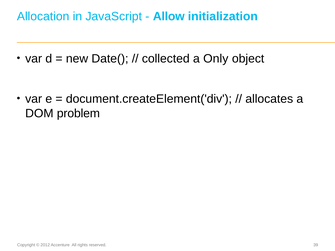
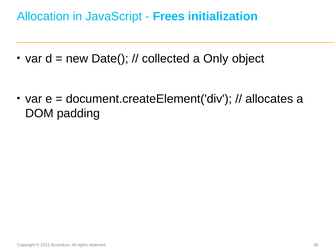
Allow: Allow -> Frees
problem: problem -> padding
